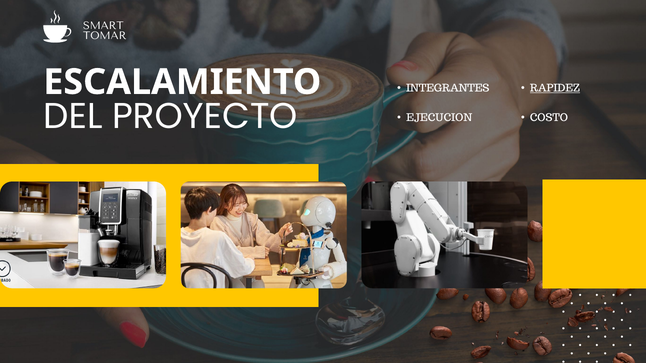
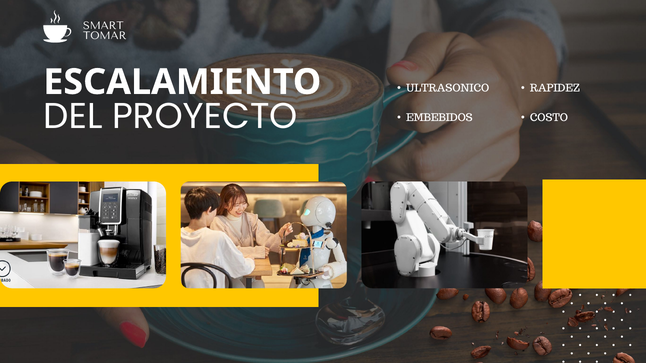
INTEGRANTES: INTEGRANTES -> ULTRASONICO
RAPIDEZ underline: present -> none
EJECUCION: EJECUCION -> EMBEBIDOS
